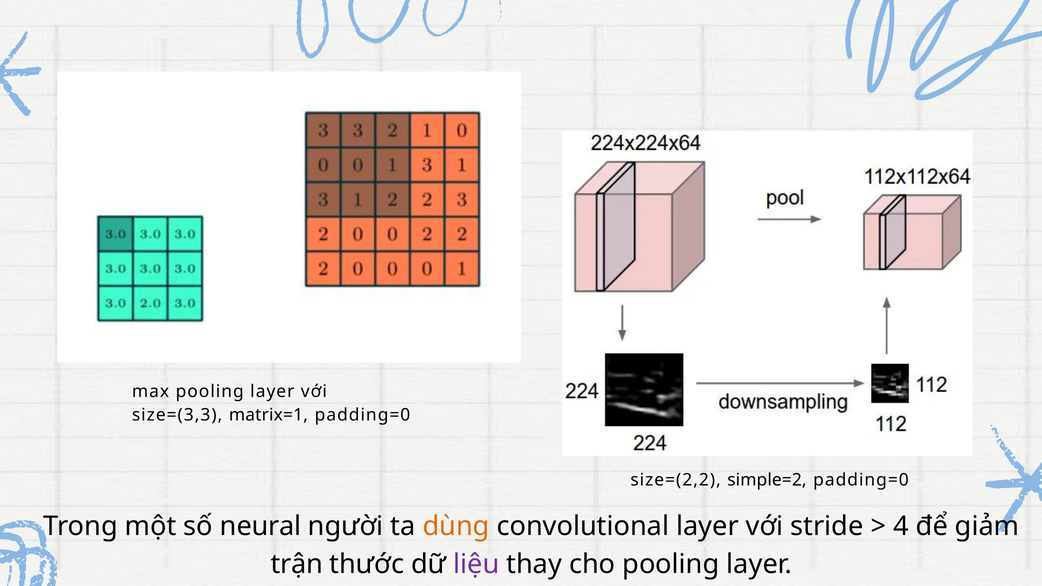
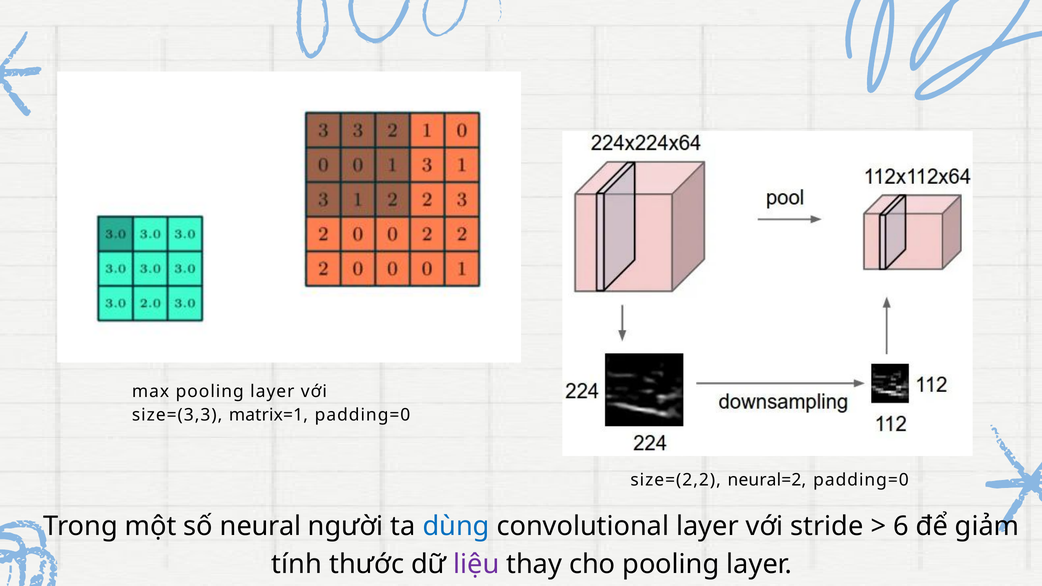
simple=2: simple=2 -> neural=2
dùng colour: orange -> blue
4: 4 -> 6
trận: trận -> tính
